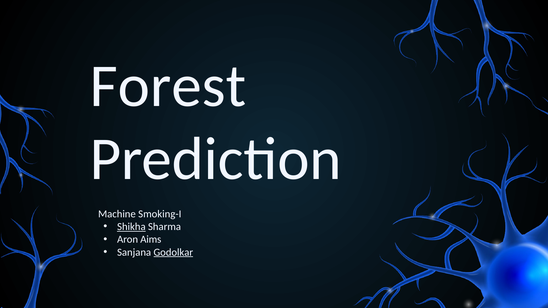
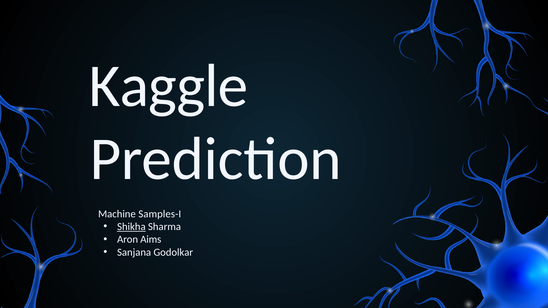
Forest: Forest -> Kaggle
Smoking-I: Smoking-I -> Samples-I
Godolkar underline: present -> none
